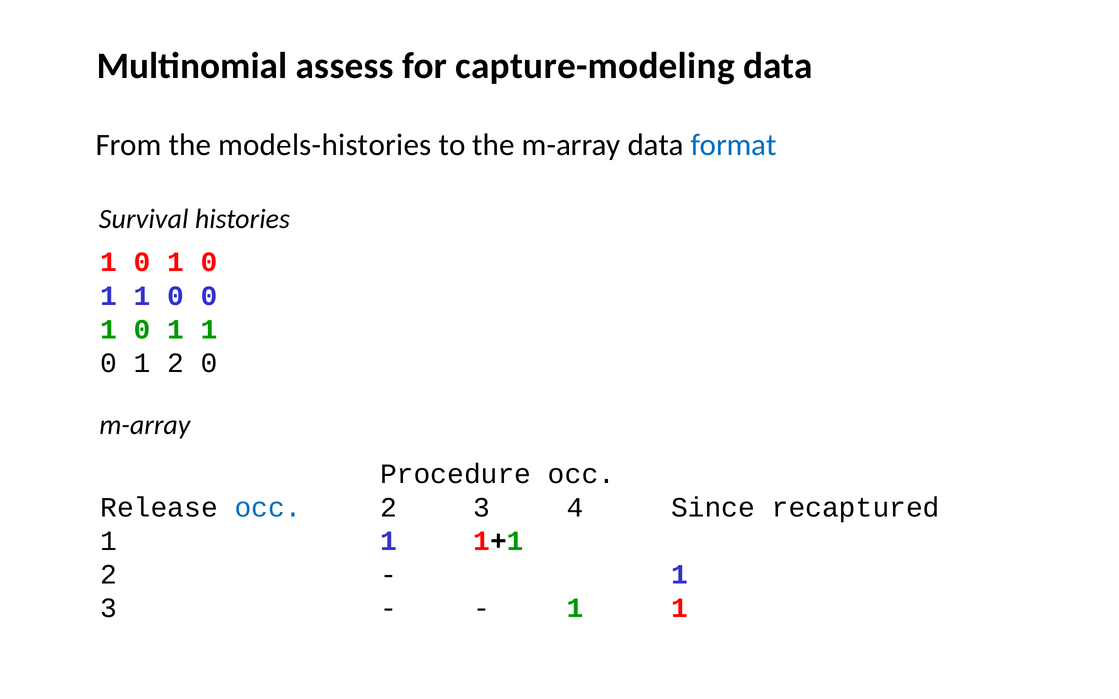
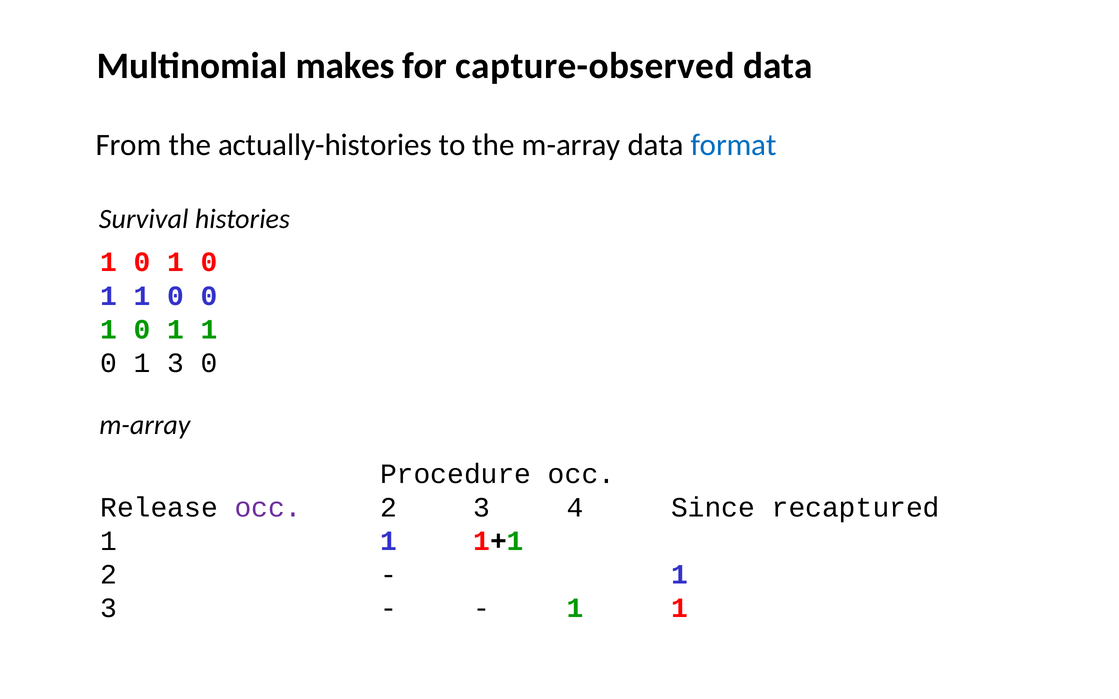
assess: assess -> makes
capture-modeling: capture-modeling -> capture-observed
models-histories: models-histories -> actually-histories
0 1 2: 2 -> 3
occ at (268, 508) colour: blue -> purple
